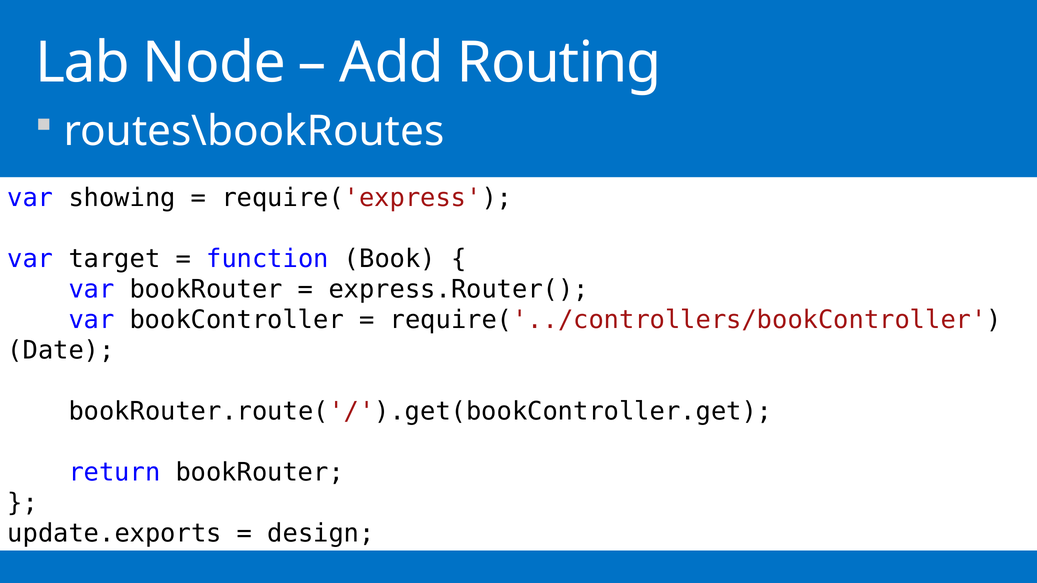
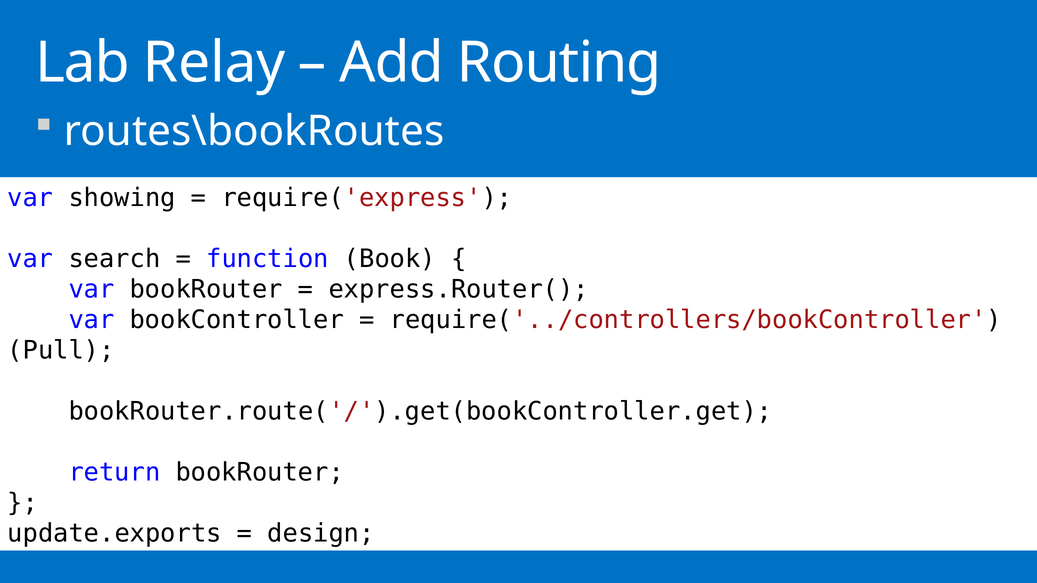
Node: Node -> Relay
target: target -> search
Date: Date -> Pull
